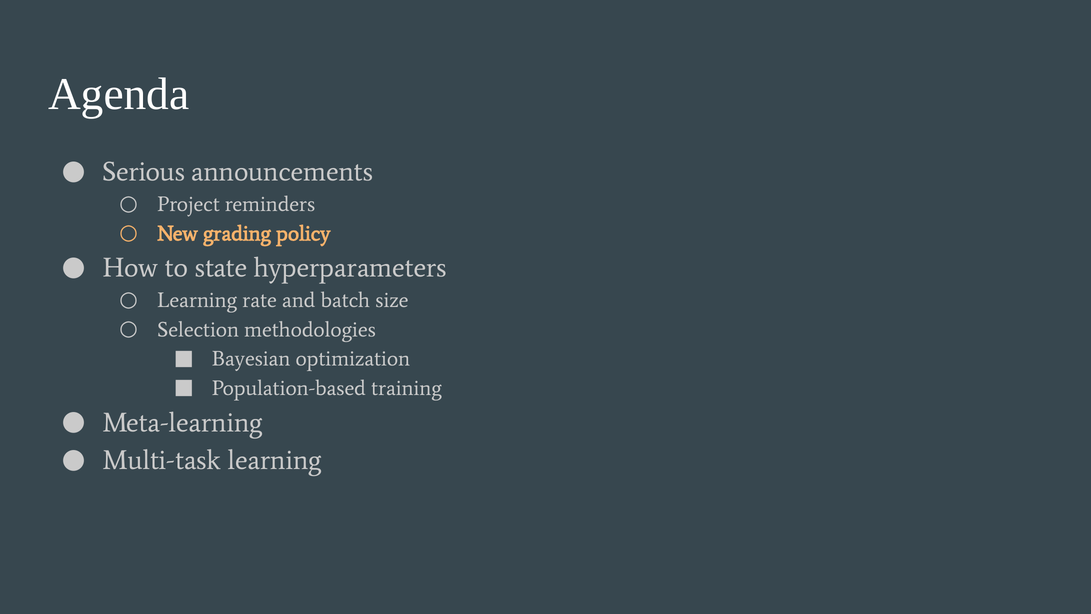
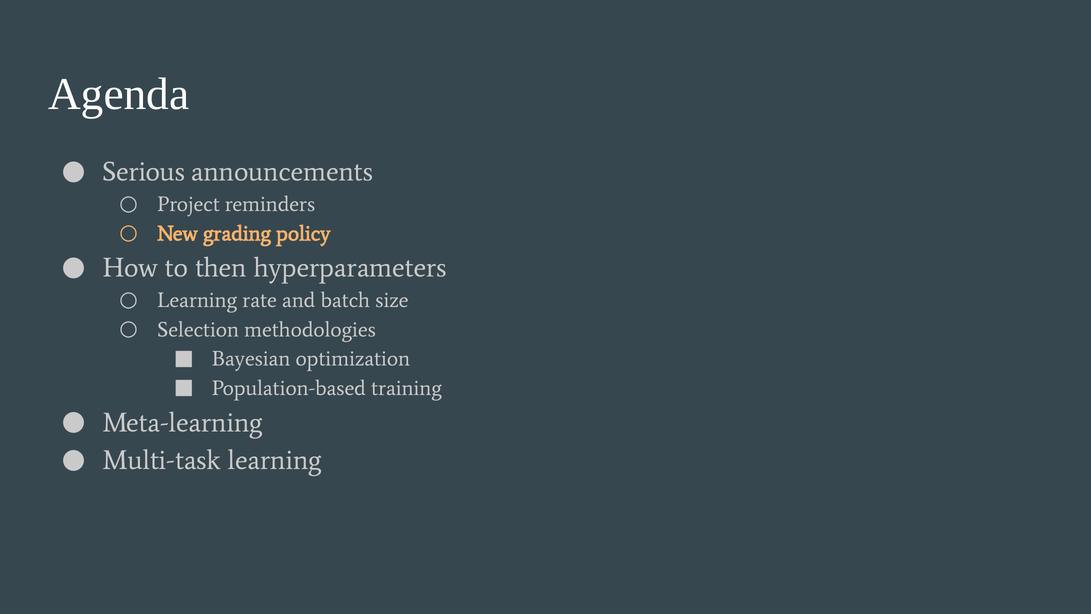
state: state -> then
